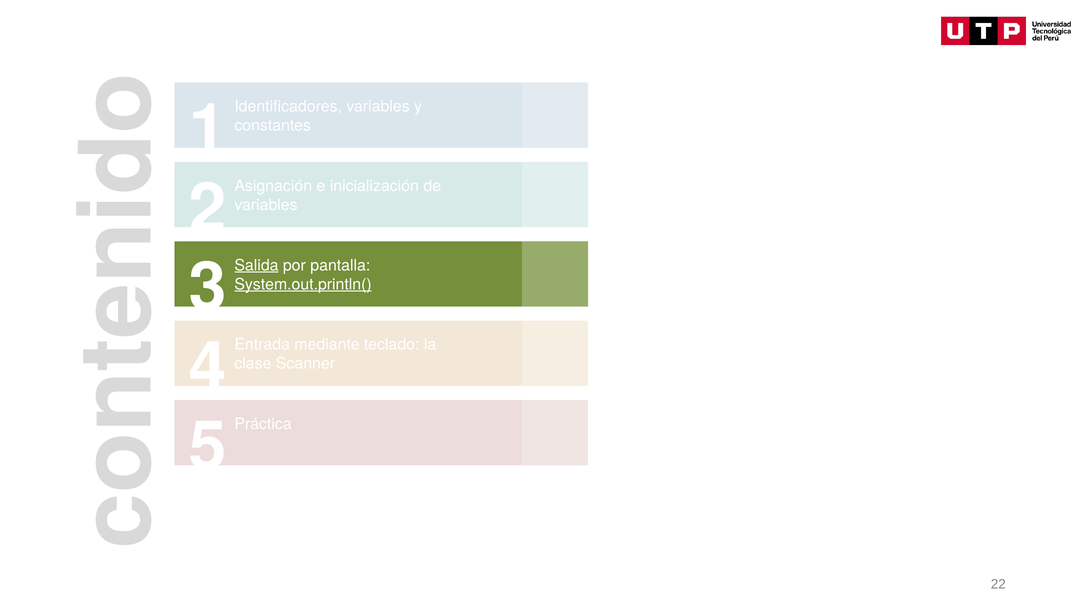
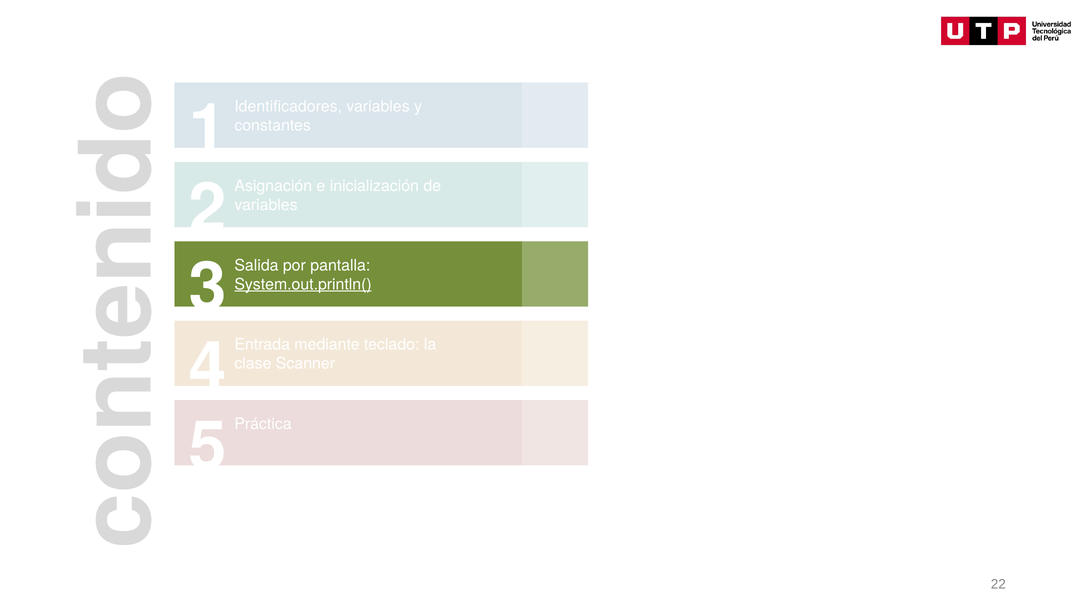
Salida underline: present -> none
